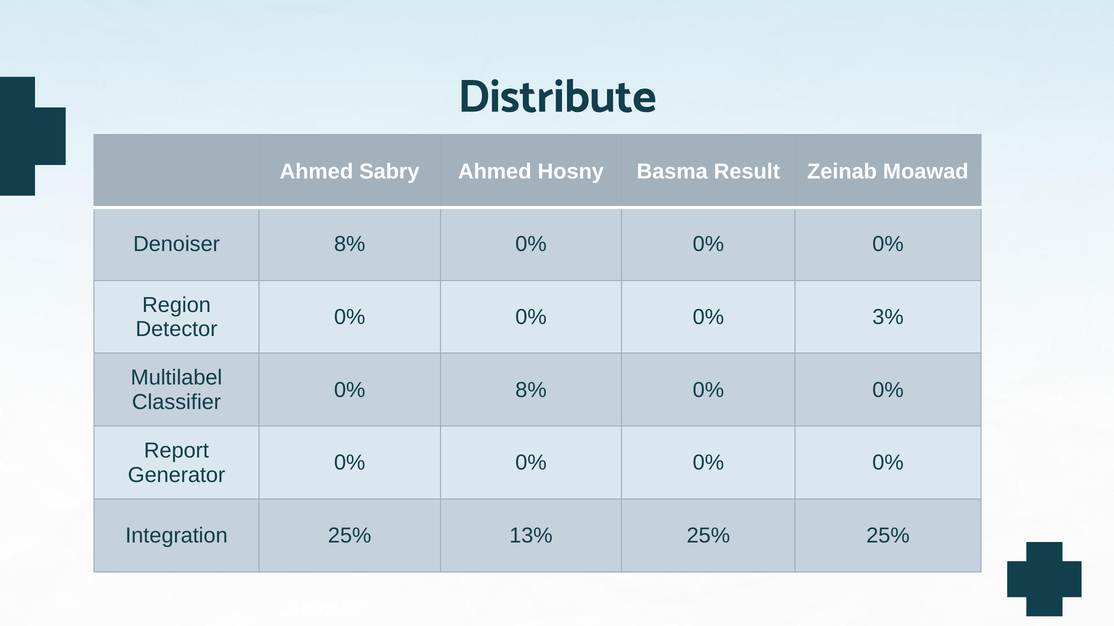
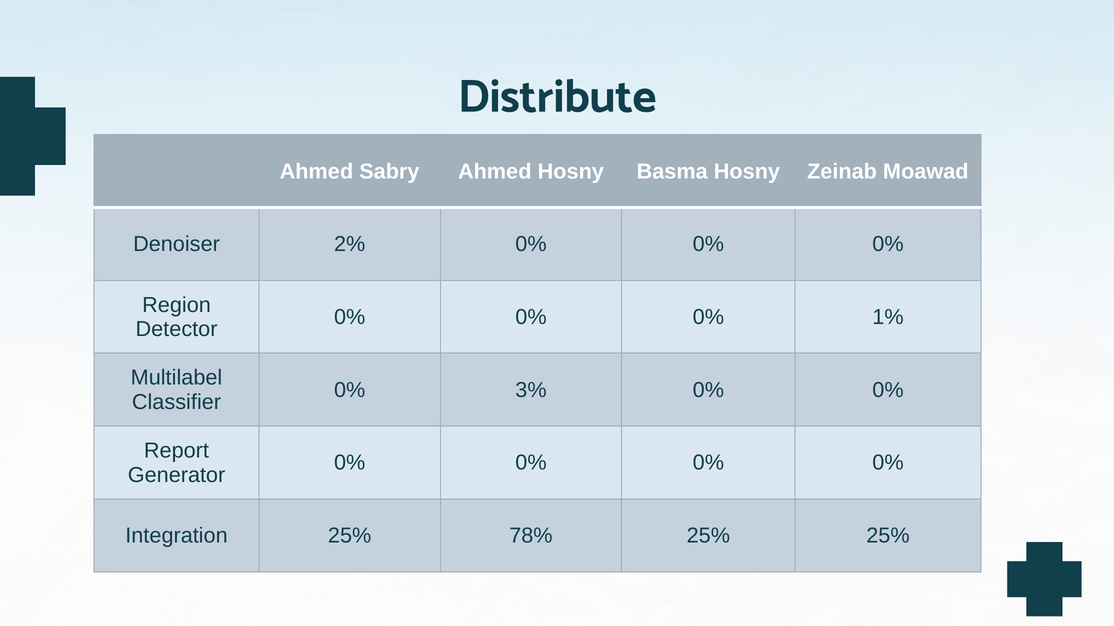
Basma Result: Result -> Hosny
Denoiser 8%: 8% -> 2%
3%: 3% -> 1%
0% 8%: 8% -> 3%
13%: 13% -> 78%
